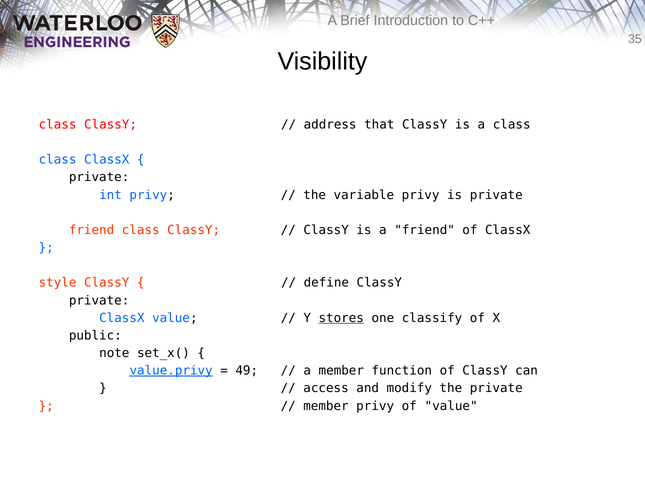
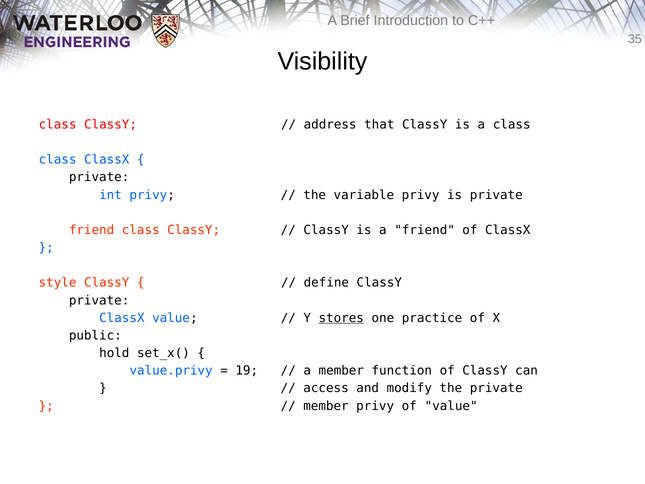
classify: classify -> practice
note: note -> hold
value.privy underline: present -> none
49: 49 -> 19
